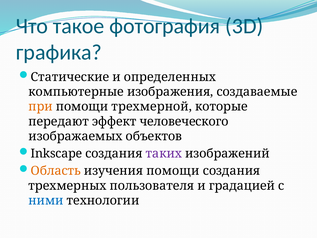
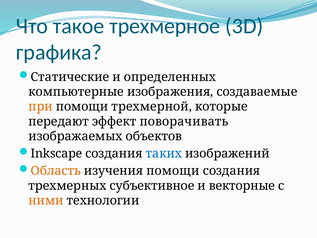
фотография: фотография -> трехмерное
человеческого: человеческого -> поворачивать
таких colour: purple -> blue
пользователя: пользователя -> субъективное
градацией: градацией -> векторные
ними colour: blue -> orange
